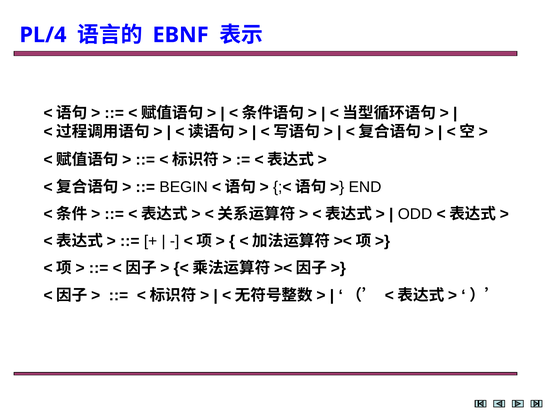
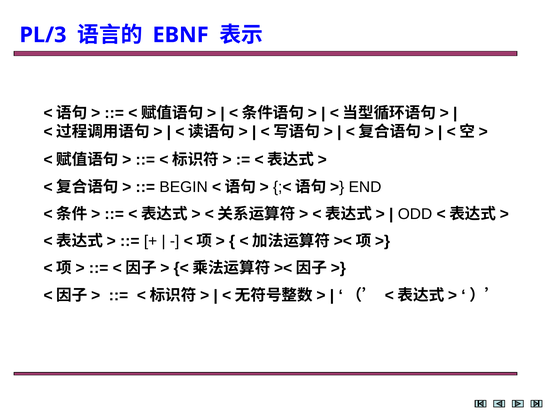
PL/4: PL/4 -> PL/3
